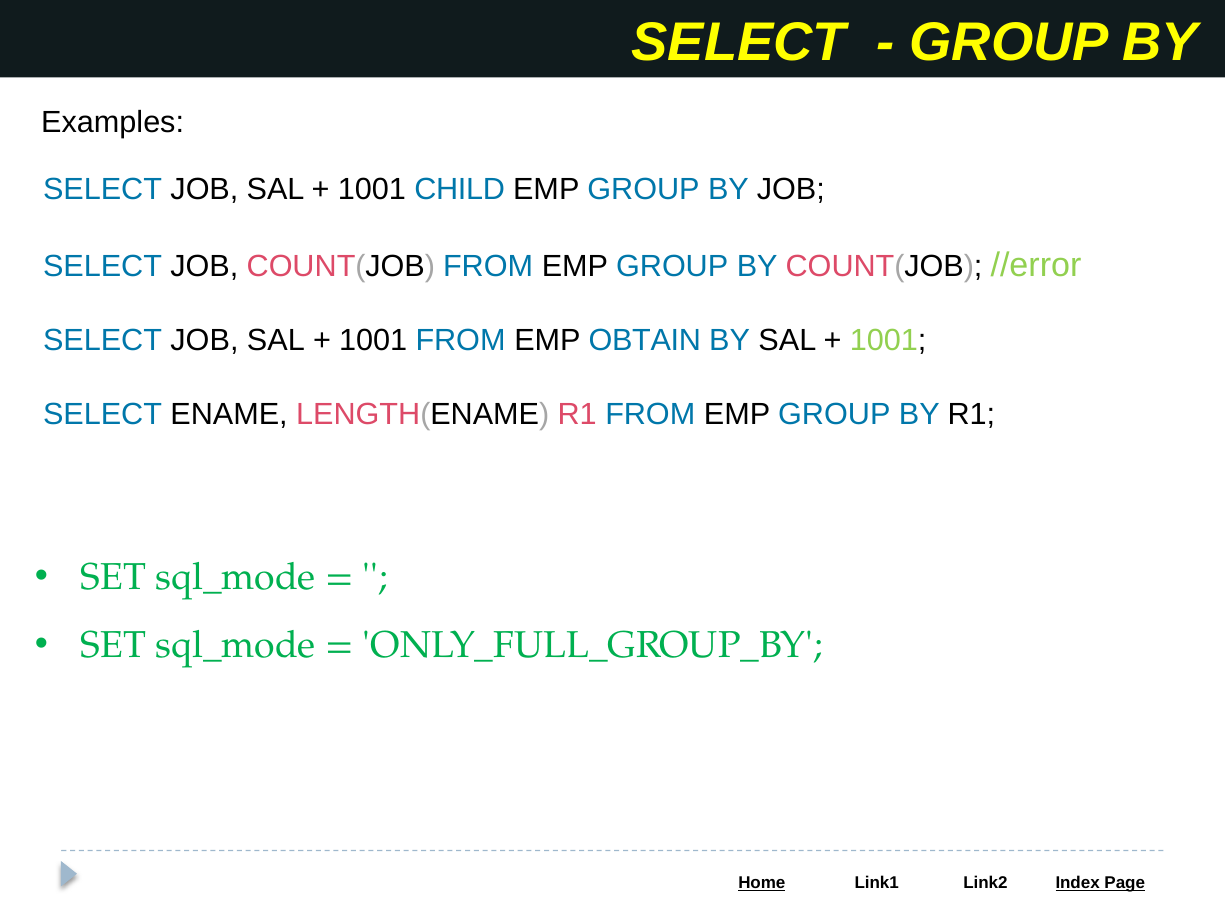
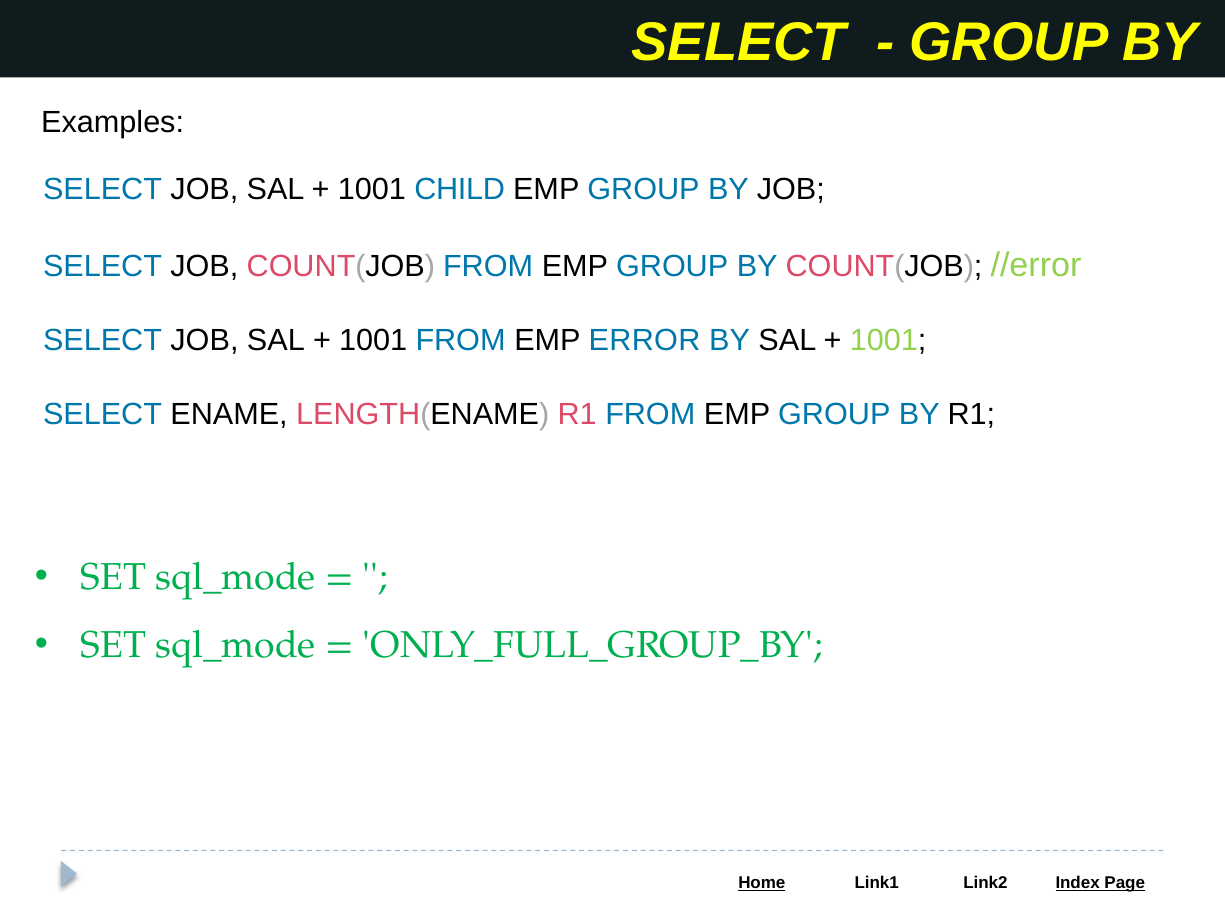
OBTAIN: OBTAIN -> ERROR
